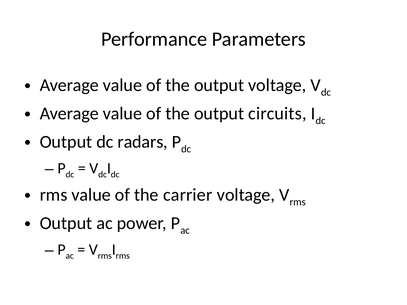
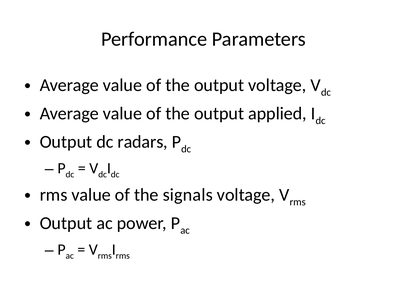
circuits: circuits -> applied
carrier: carrier -> signals
